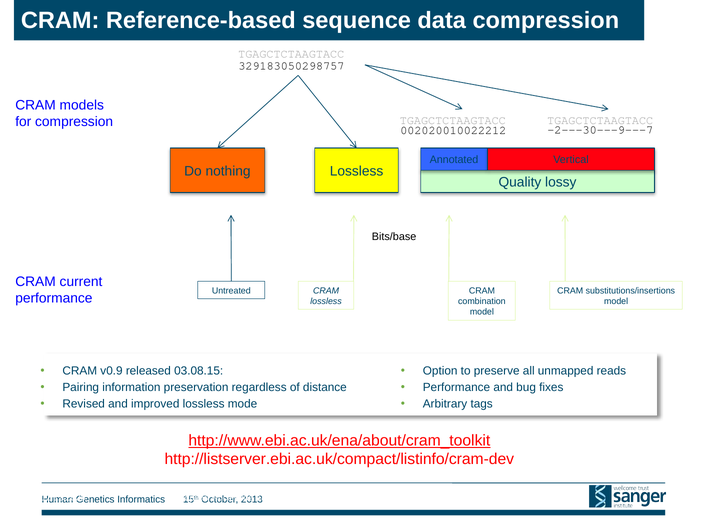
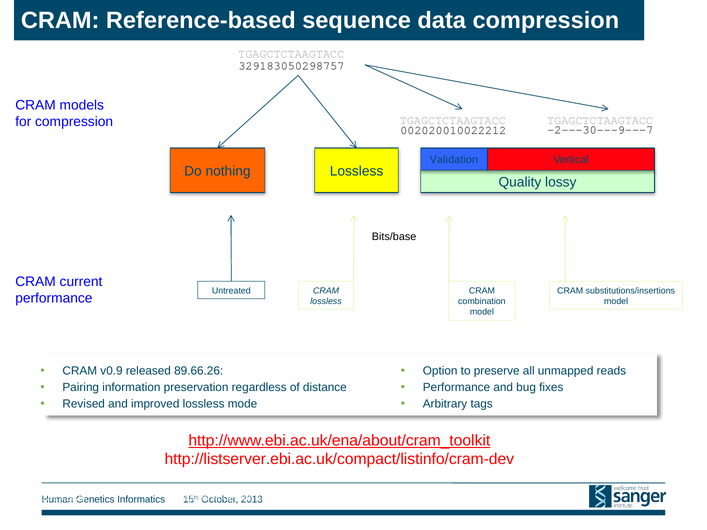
Annotated: Annotated -> Validation
03.08.15: 03.08.15 -> 89.66.26
